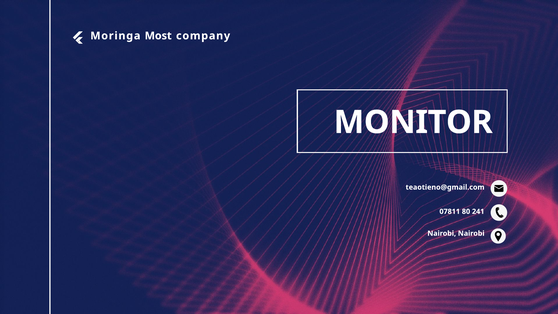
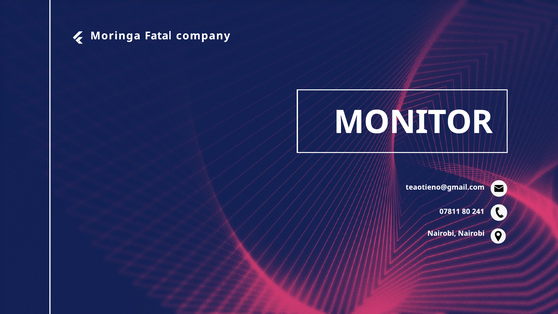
Most: Most -> Fatal
